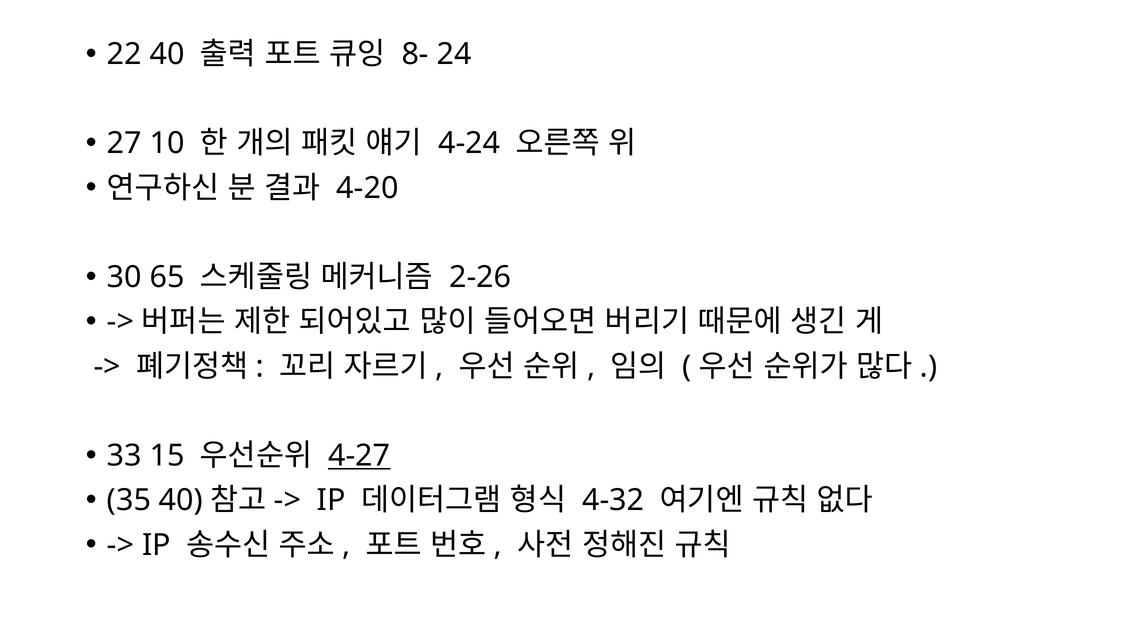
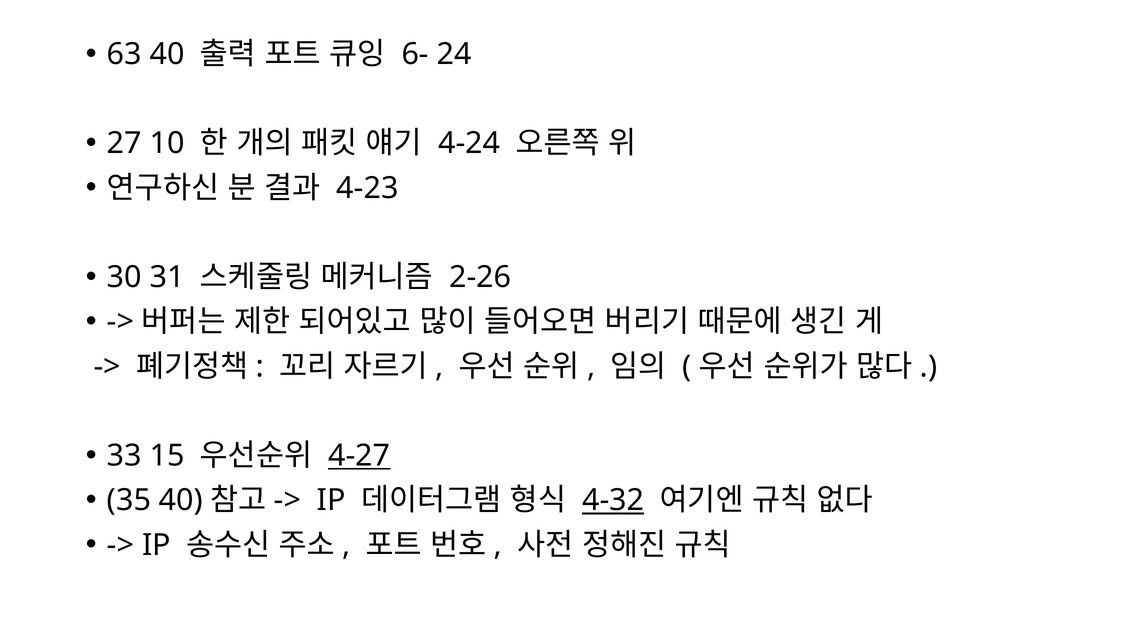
22: 22 -> 63
8-: 8- -> 6-
4-20: 4-20 -> 4-23
65: 65 -> 31
4-32 underline: none -> present
